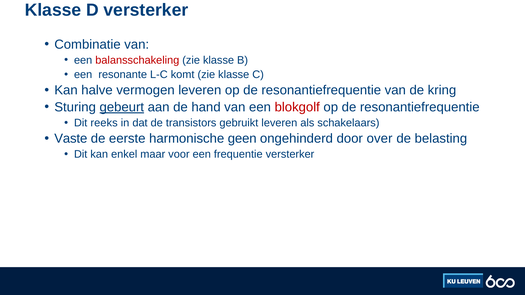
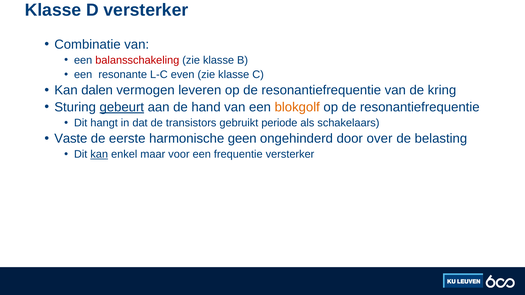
komt: komt -> even
halve: halve -> dalen
blokgolf colour: red -> orange
reeks: reeks -> hangt
gebruikt leveren: leveren -> periode
kan at (99, 154) underline: none -> present
